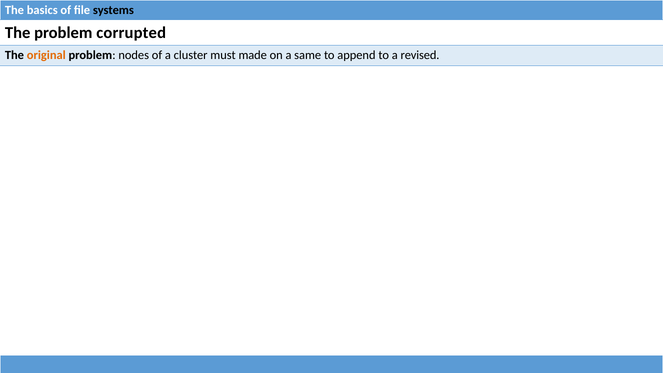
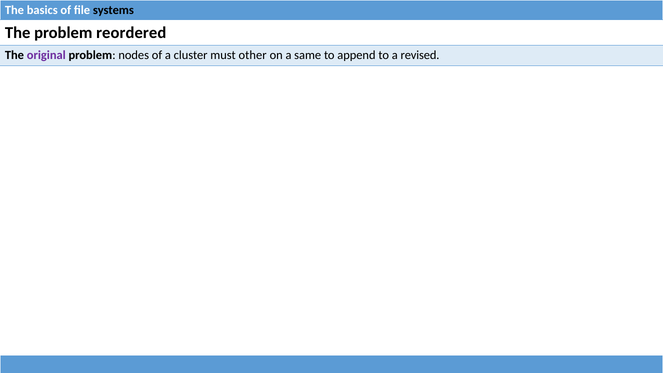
corrupted: corrupted -> reordered
original colour: orange -> purple
made: made -> other
